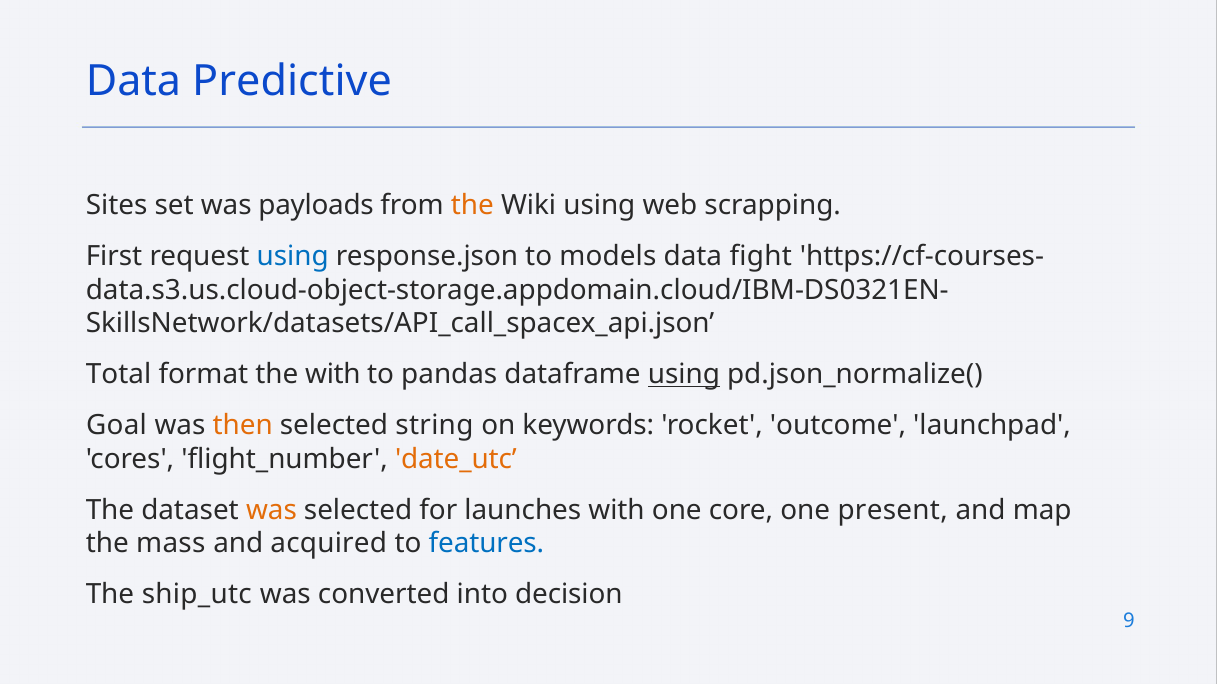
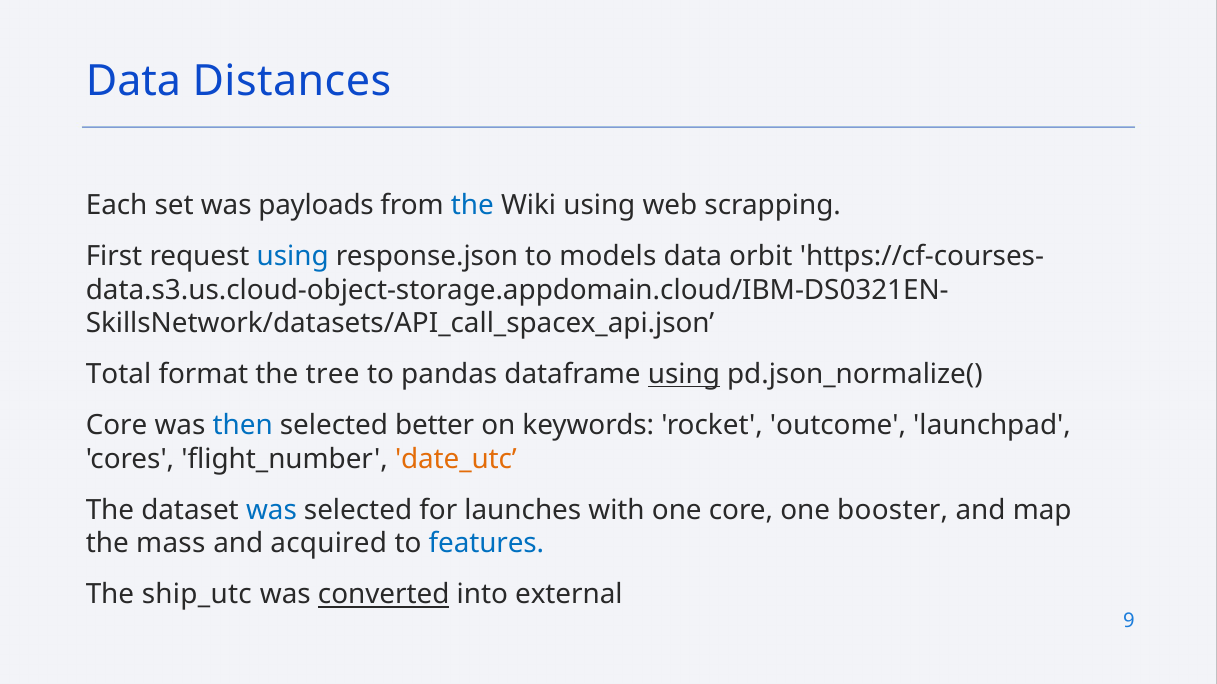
Predictive: Predictive -> Distances
Sites: Sites -> Each
the at (472, 205) colour: orange -> blue
fight: fight -> orbit
the with: with -> tree
Goal at (116, 426): Goal -> Core
then colour: orange -> blue
string: string -> better
was at (271, 511) colour: orange -> blue
present: present -> booster
converted underline: none -> present
decision: decision -> external
